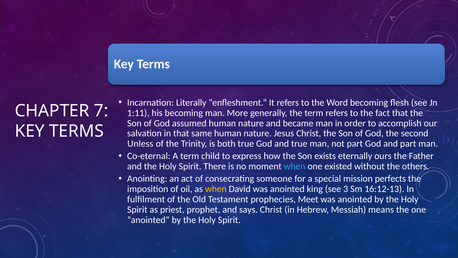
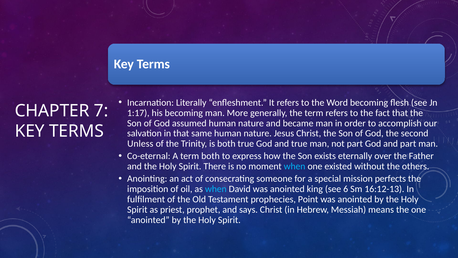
1:11: 1:11 -> 1:17
term child: child -> both
ours: ours -> over
when at (216, 189) colour: yellow -> light blue
3: 3 -> 6
Meet: Meet -> Point
